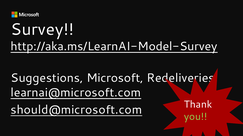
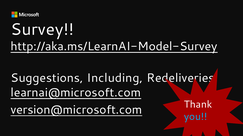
Microsoft: Microsoft -> Including
should@microsoft.com: should@microsoft.com -> version@microsoft.com
you colour: light green -> light blue
